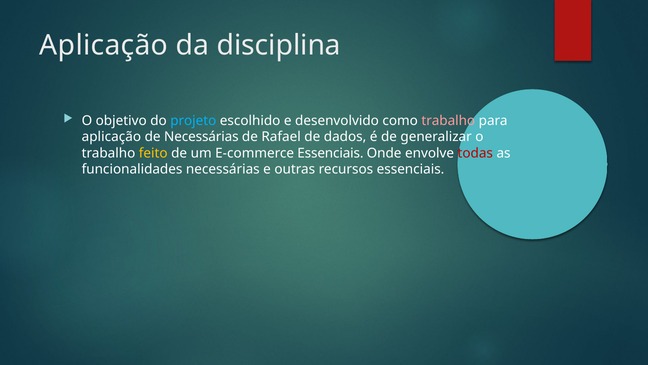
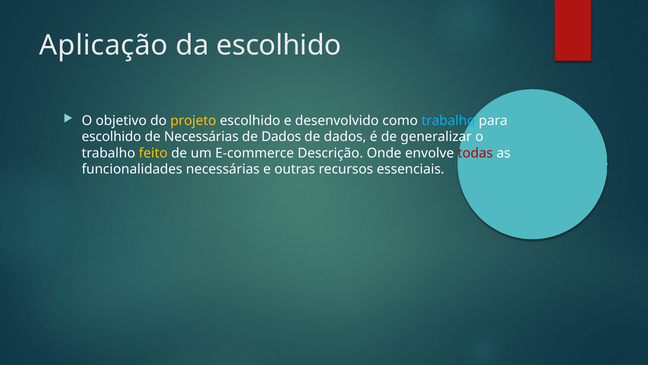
da disciplina: disciplina -> escolhido
projeto colour: light blue -> yellow
trabalho at (448, 121) colour: pink -> light blue
aplicação at (111, 137): aplicação -> escolhido
Rafael at (281, 137): Rafael -> Dados
E-commerce Essenciais: Essenciais -> Descrição
